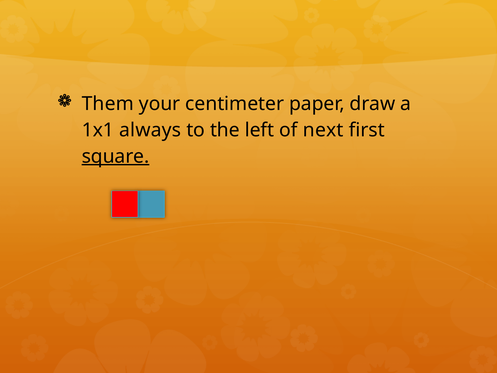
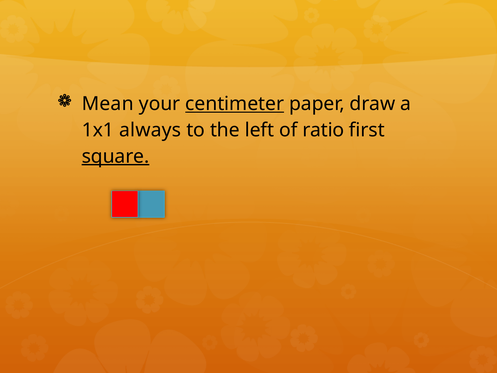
Them: Them -> Mean
centimeter underline: none -> present
next: next -> ratio
